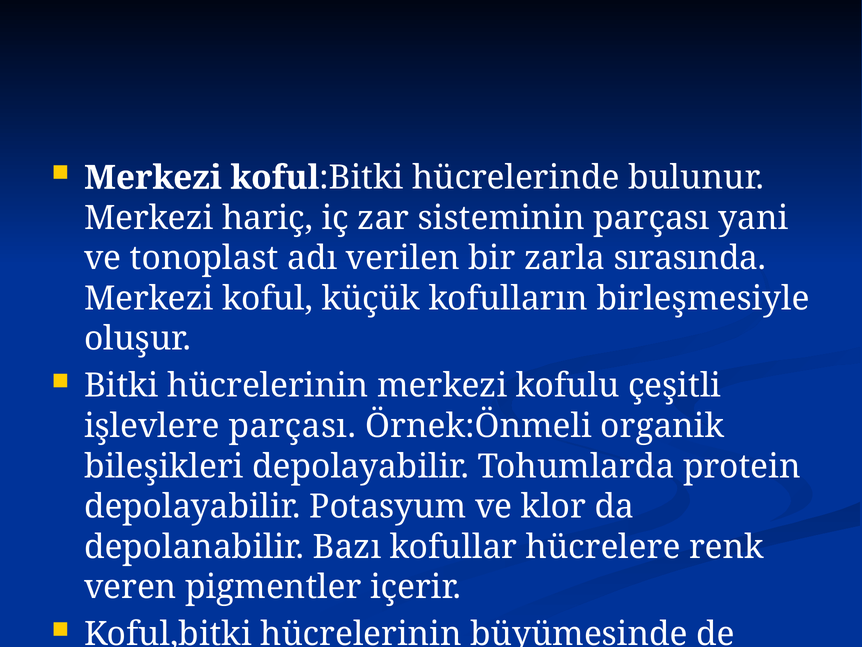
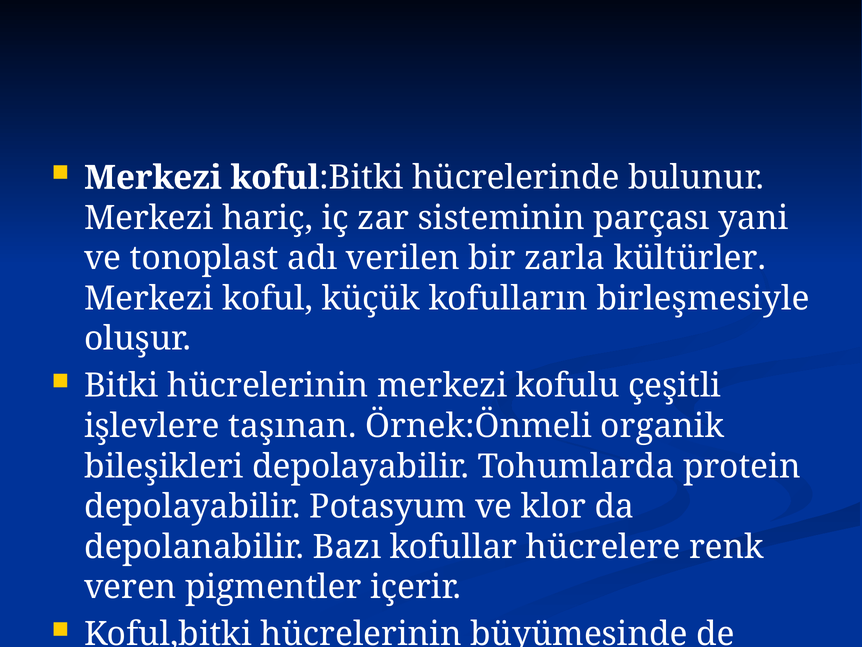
sırasında: sırasında -> kültürler
işlevlere parçası: parçası -> taşınan
